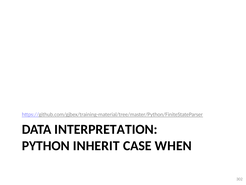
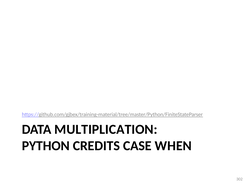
INTERPRETATION: INTERPRETATION -> MULTIPLICATION
INHERIT: INHERIT -> CREDITS
